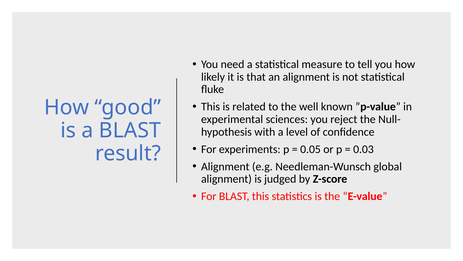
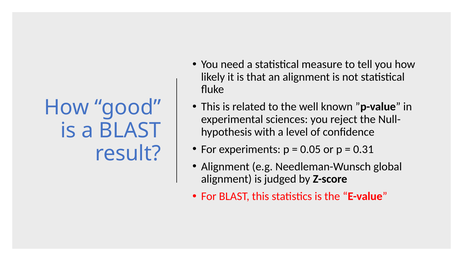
0.03: 0.03 -> 0.31
